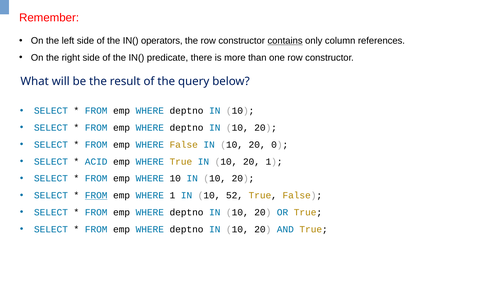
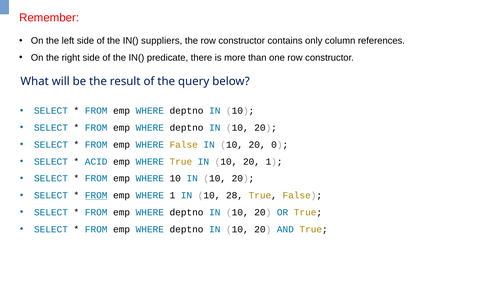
operators: operators -> suppliers
contains underline: present -> none
52: 52 -> 28
